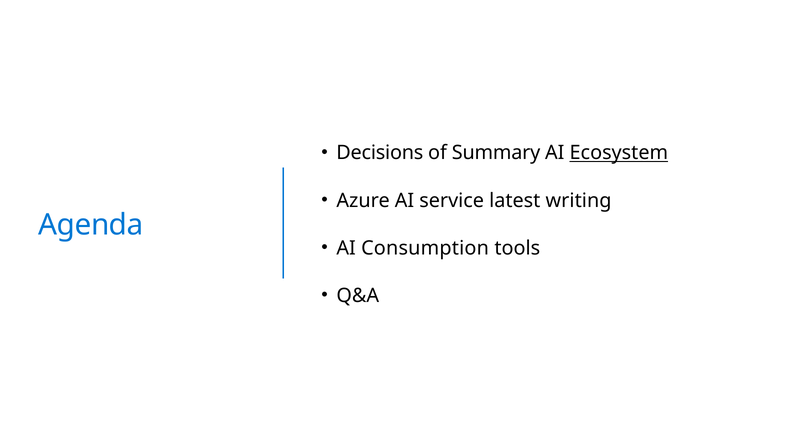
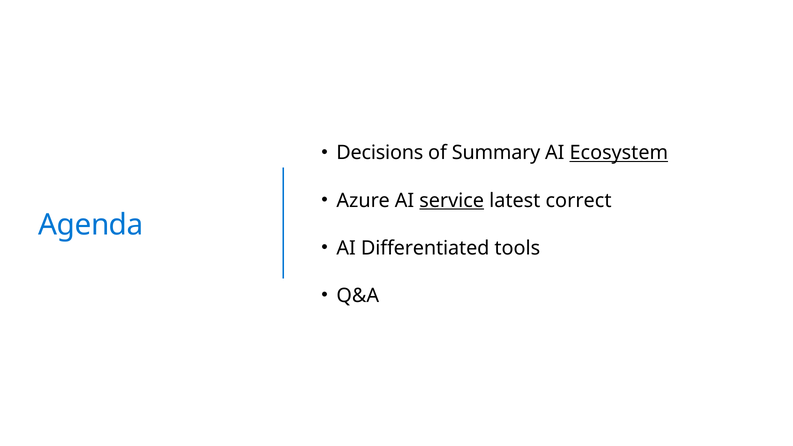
service underline: none -> present
writing: writing -> correct
Consumption: Consumption -> Differentiated
